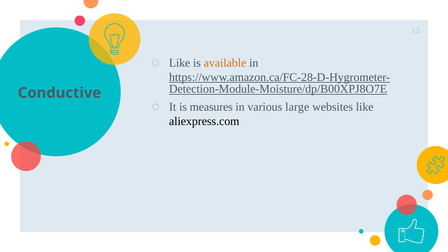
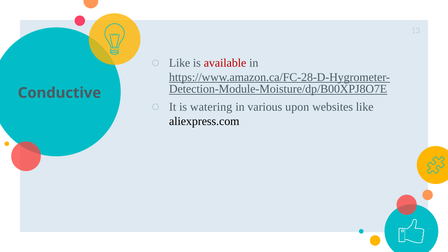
available colour: orange -> red
measures: measures -> watering
large: large -> upon
